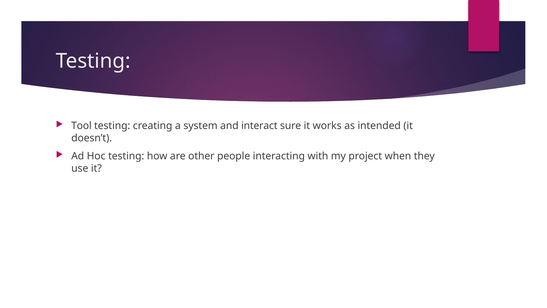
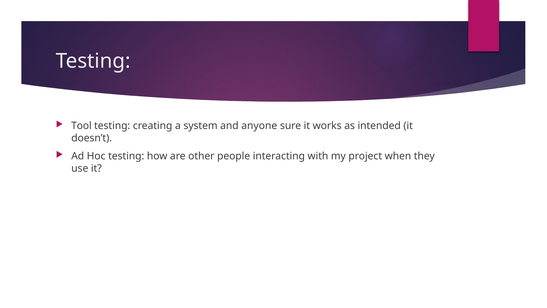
interact: interact -> anyone
